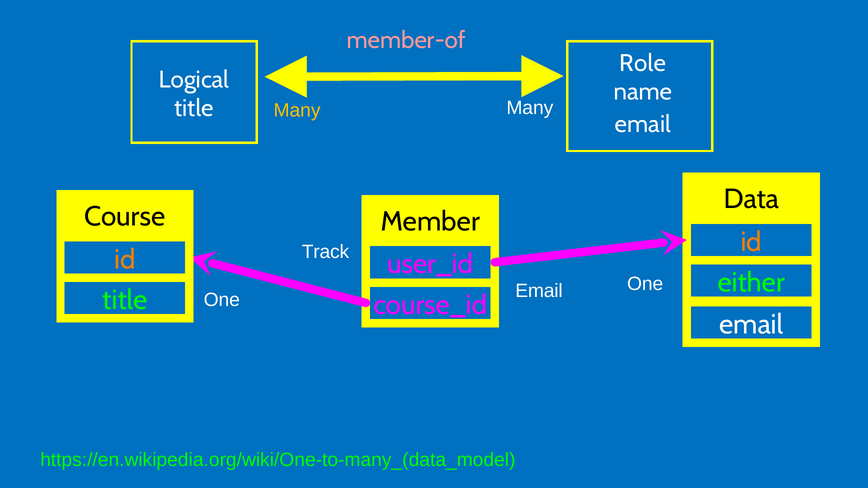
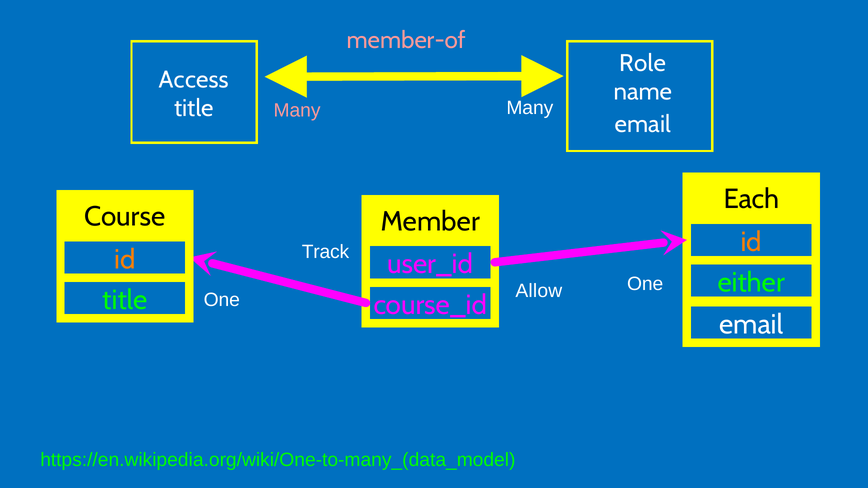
Logical: Logical -> Access
Many at (297, 110) colour: yellow -> pink
Data: Data -> Each
Email at (539, 291): Email -> Allow
